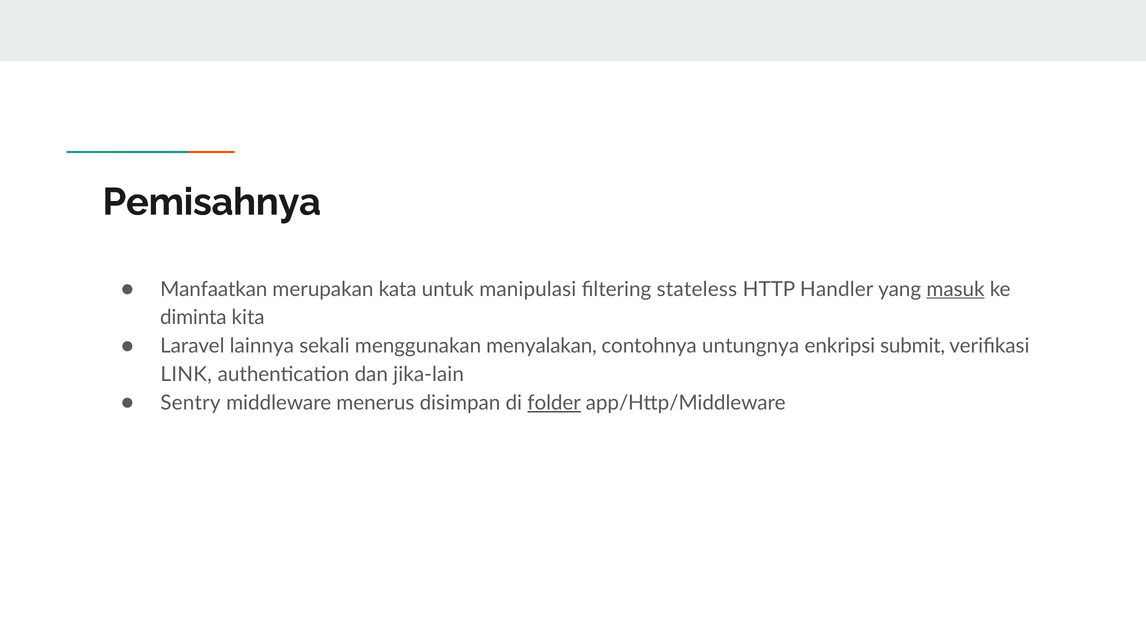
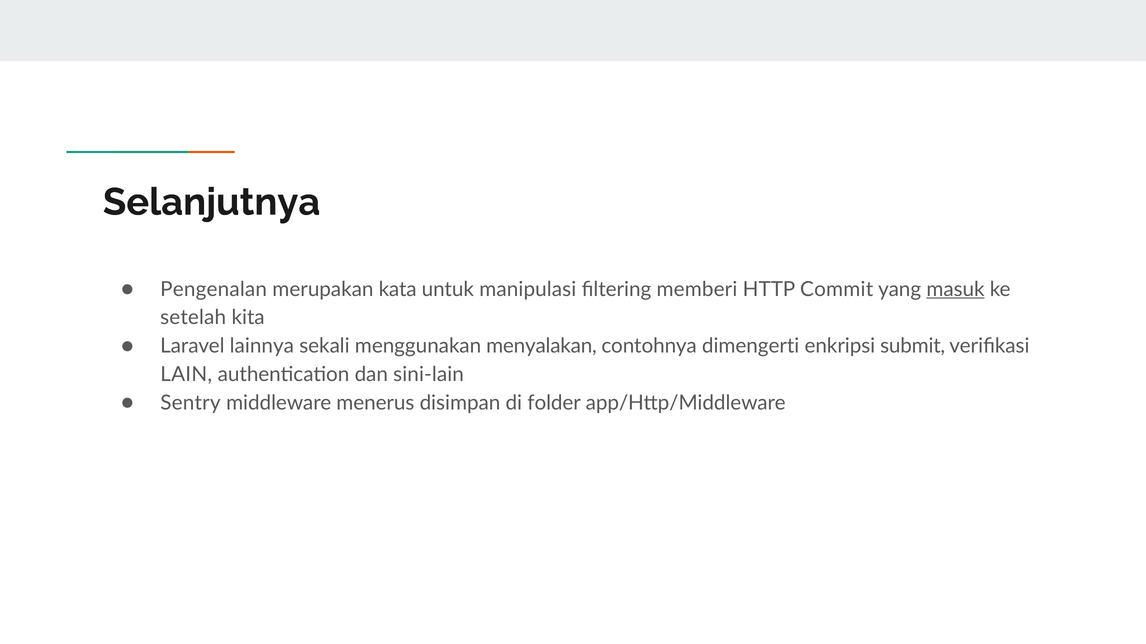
Pemisahnya: Pemisahnya -> Selanjutnya
Manfaatkan: Manfaatkan -> Pengenalan
stateless: stateless -> memberi
Handler: Handler -> Commit
diminta: diminta -> setelah
untungnya: untungnya -> dimengerti
LINK: LINK -> LAIN
jika-lain: jika-lain -> sini-lain
folder underline: present -> none
